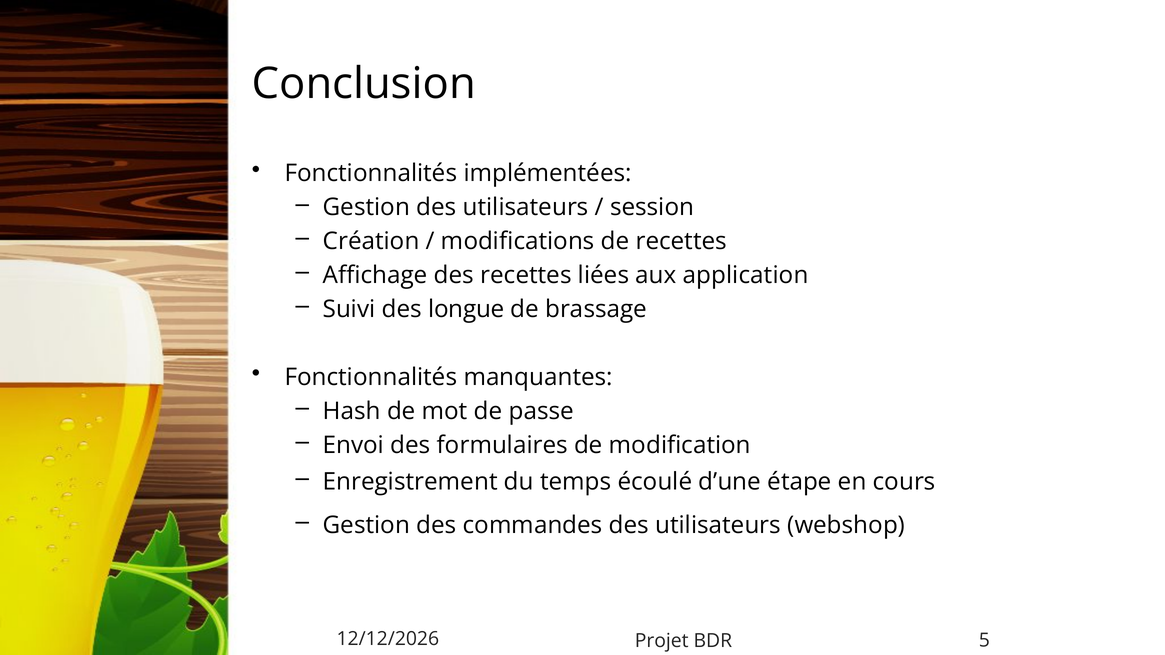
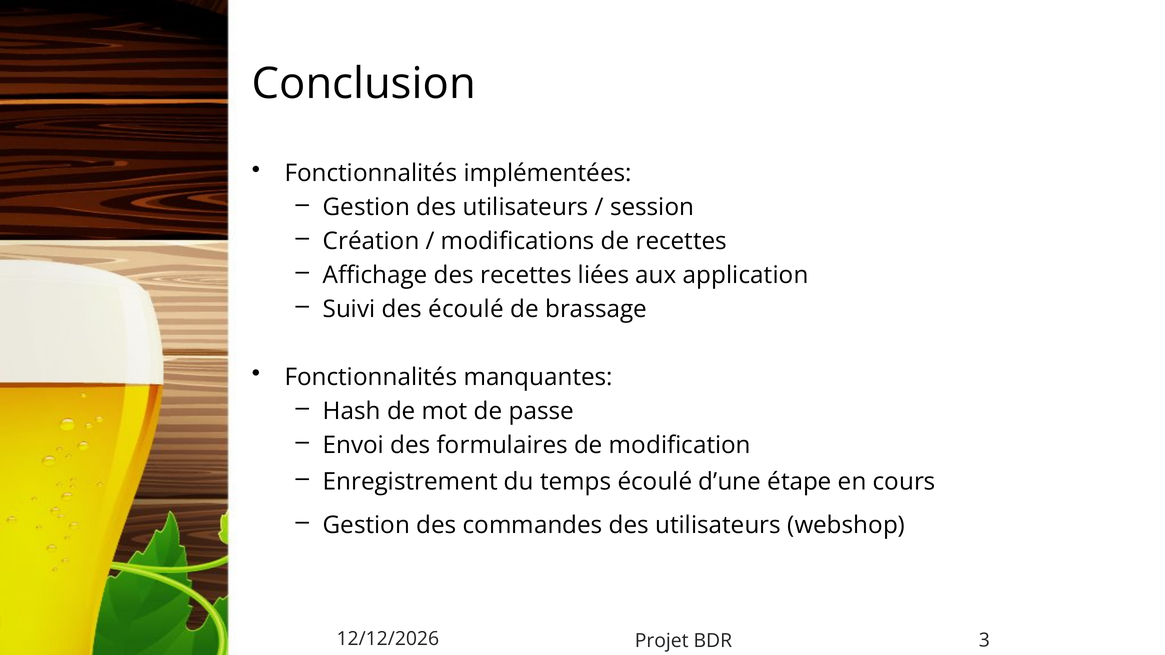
des longue: longue -> écoulé
5: 5 -> 3
